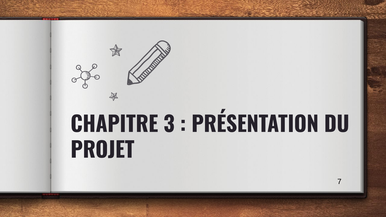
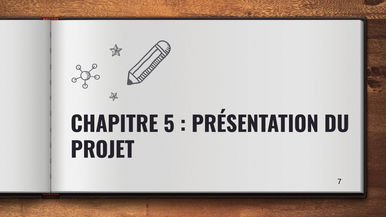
3: 3 -> 5
